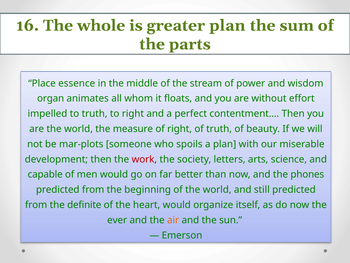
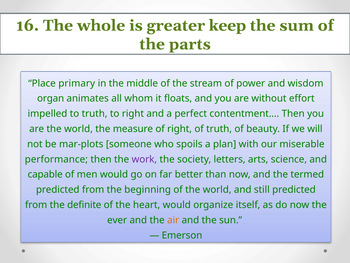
greater plan: plan -> keep
essence: essence -> primary
development: development -> performance
work colour: red -> purple
phones: phones -> termed
